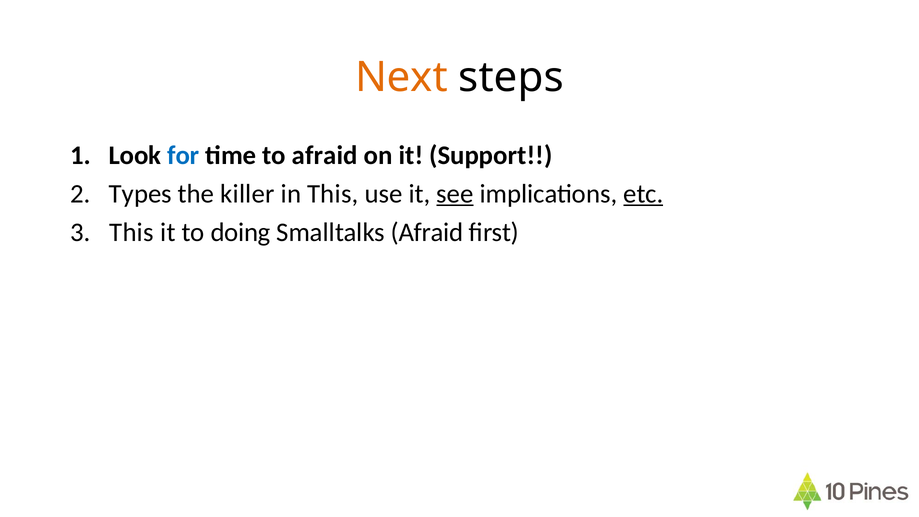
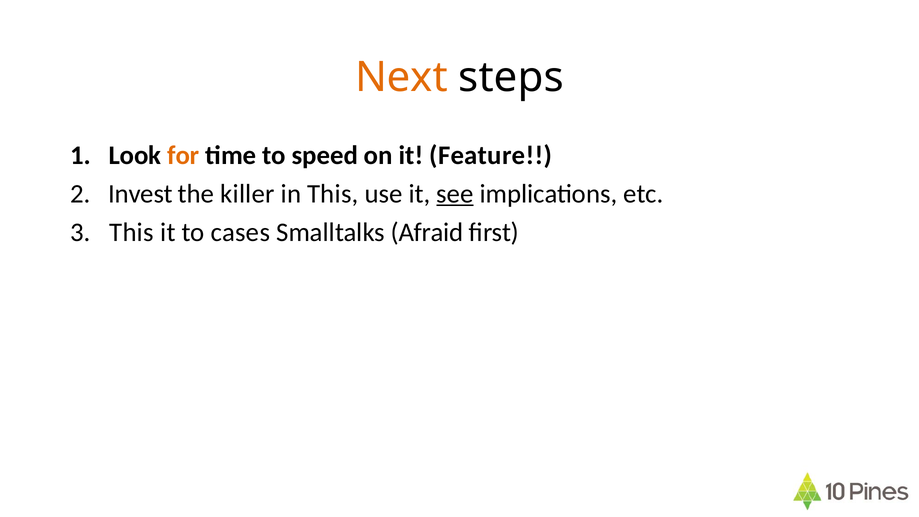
for colour: blue -> orange
to afraid: afraid -> speed
Support: Support -> Feature
Types: Types -> Invest
etc underline: present -> none
doing: doing -> cases
